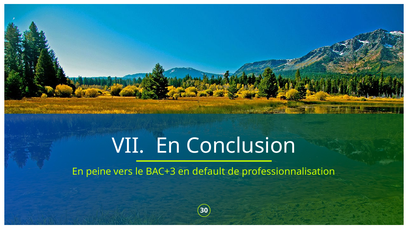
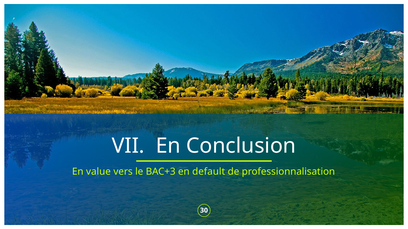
peine: peine -> value
